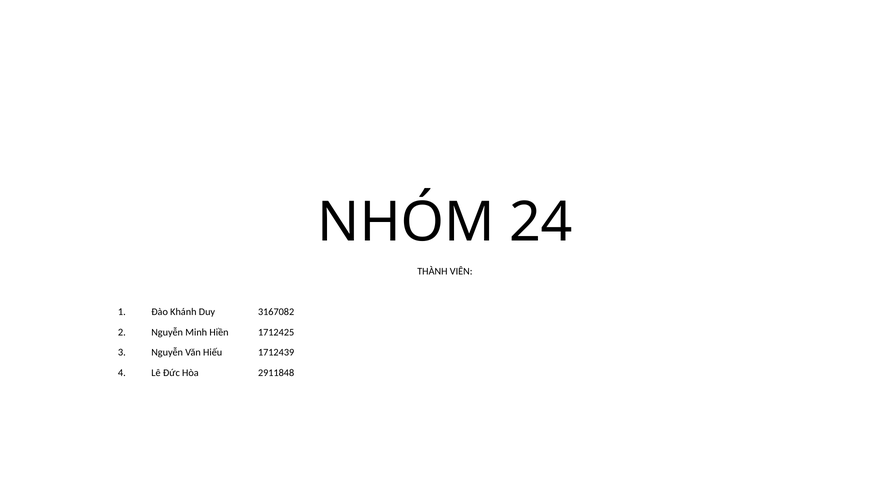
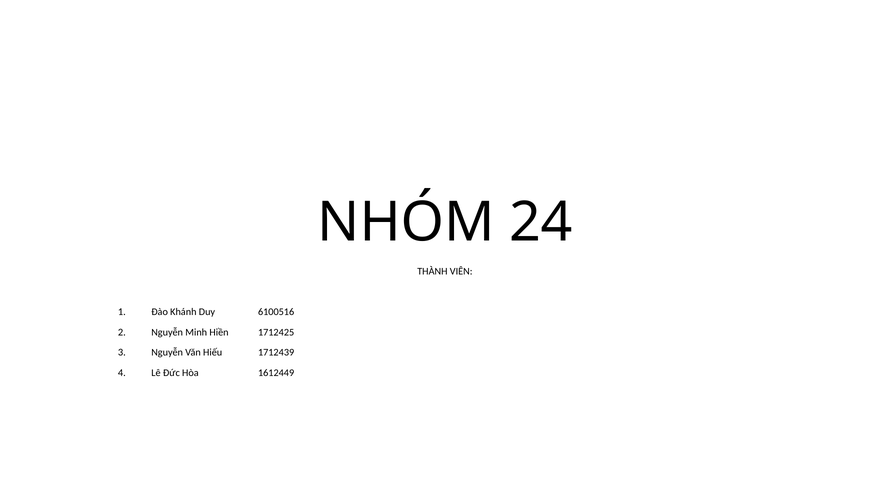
3167082: 3167082 -> 6100516
2911848: 2911848 -> 1612449
